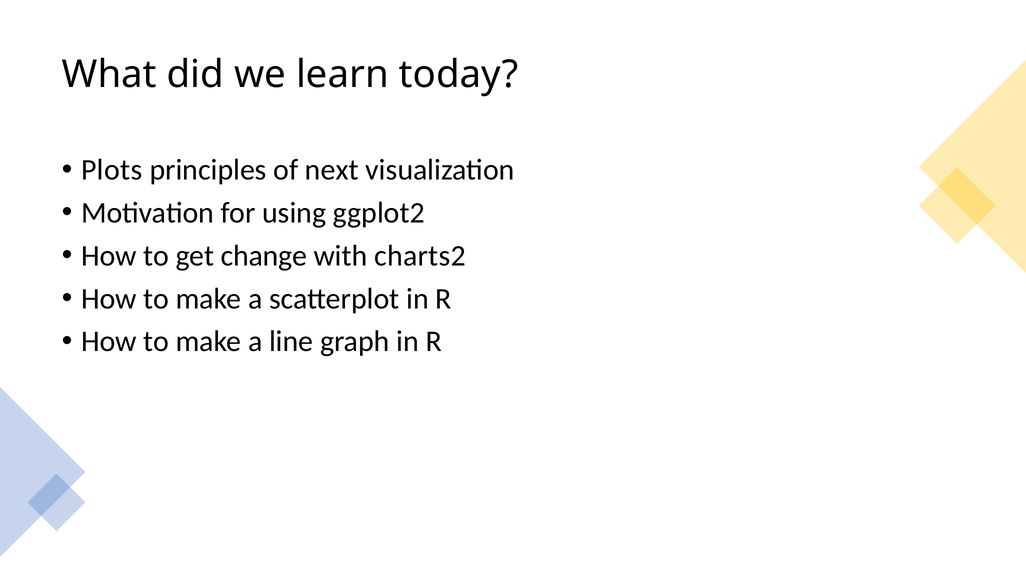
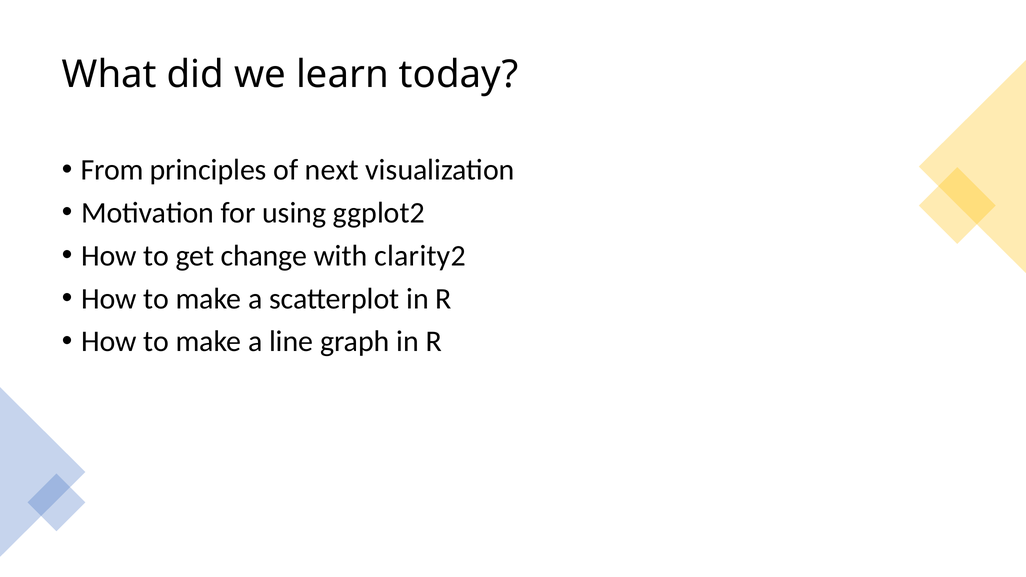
Plots: Plots -> From
charts2: charts2 -> clarity2
